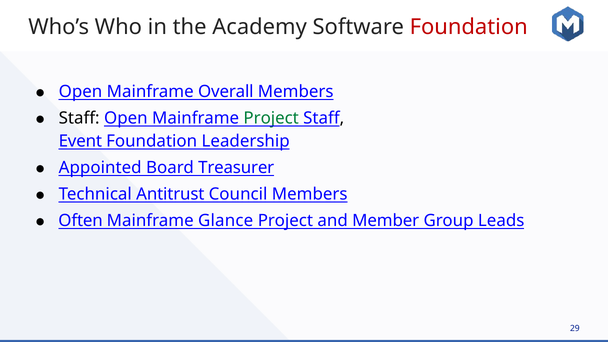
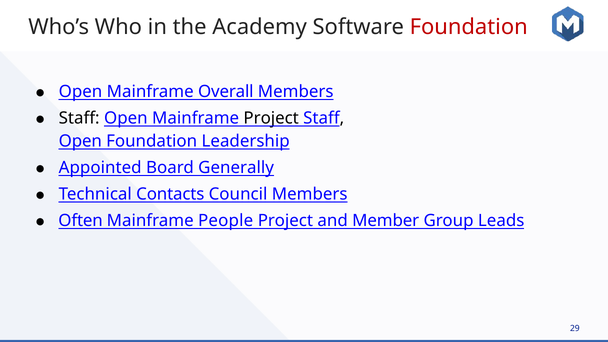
Project at (271, 118) colour: green -> black
Event at (80, 141): Event -> Open
Treasurer: Treasurer -> Generally
Antitrust: Antitrust -> Contacts
Glance: Glance -> People
